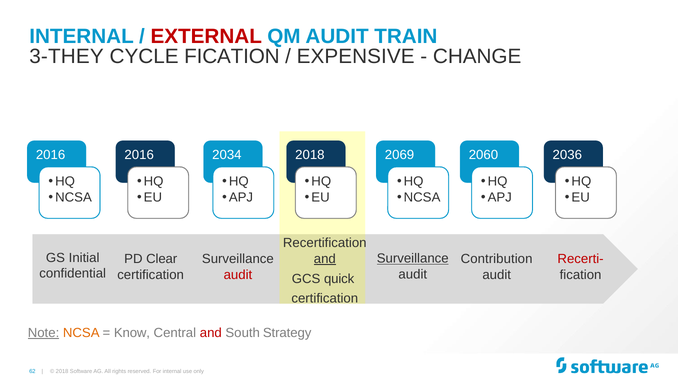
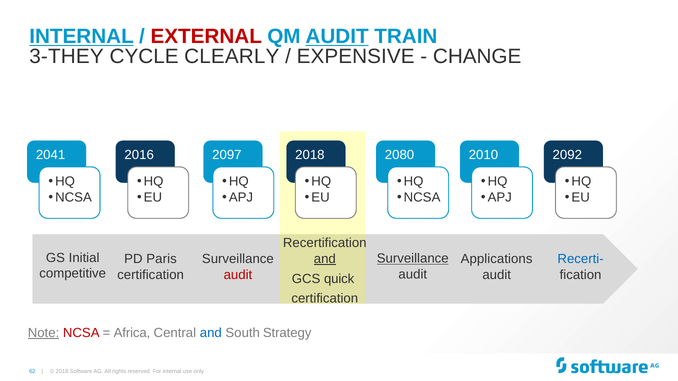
INTERNAL at (82, 37) underline: none -> present
AUDIT at (337, 37) underline: none -> present
CYCLE FICATION: FICATION -> CLEARLY
2016 at (51, 155): 2016 -> 2041
2034: 2034 -> 2097
2069: 2069 -> 2080
2060: 2060 -> 2010
2036: 2036 -> 2092
Clear: Clear -> Paris
Contribution: Contribution -> Applications
Recerti- colour: red -> blue
confidential: confidential -> competitive
NCSA at (81, 333) colour: orange -> red
Know: Know -> Africa
and at (211, 333) colour: red -> blue
